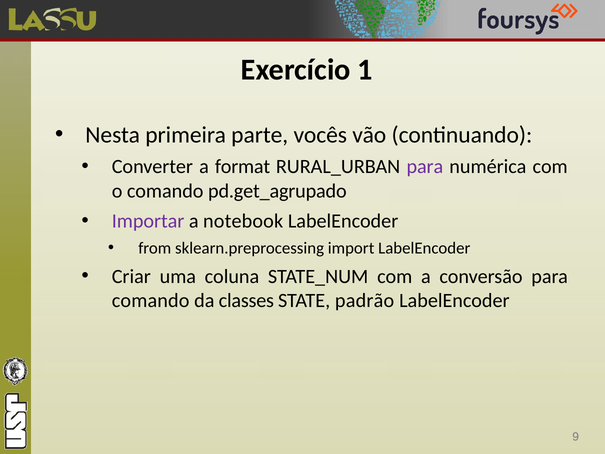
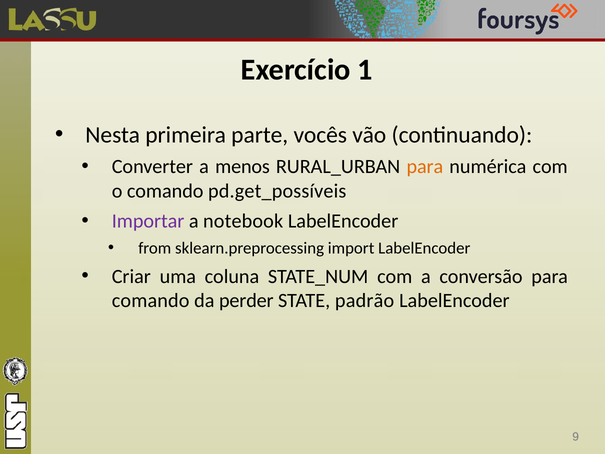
format: format -> menos
para at (425, 167) colour: purple -> orange
pd.get_agrupado: pd.get_agrupado -> pd.get_possíveis
classes: classes -> perder
